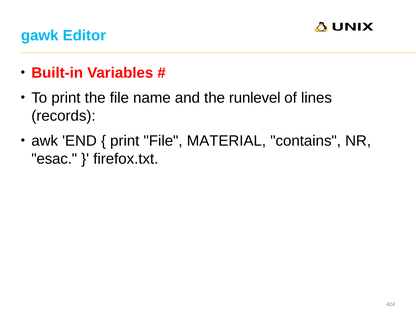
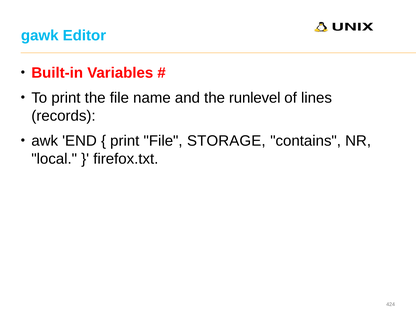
MATERIAL: MATERIAL -> STORAGE
esac: esac -> local
